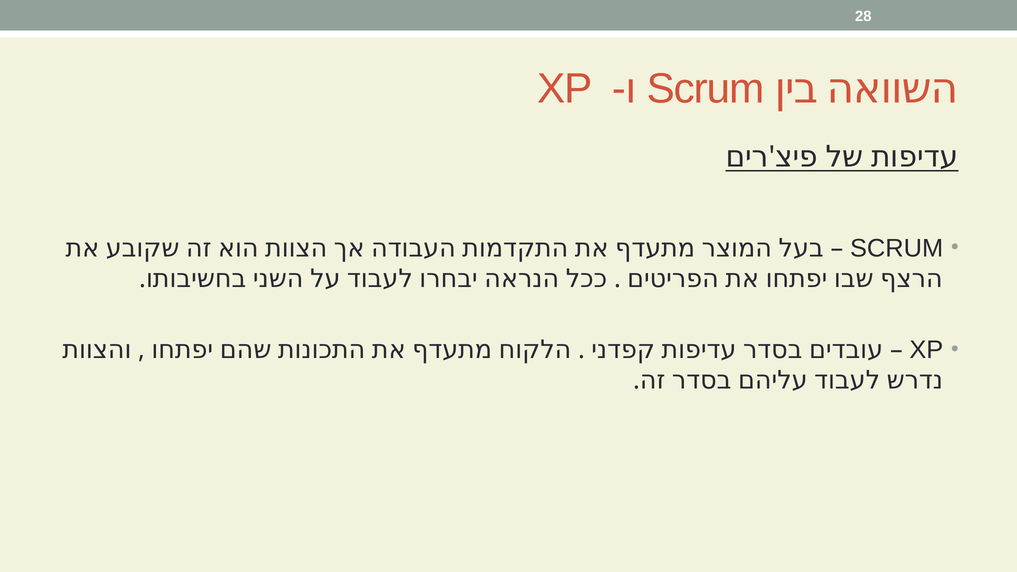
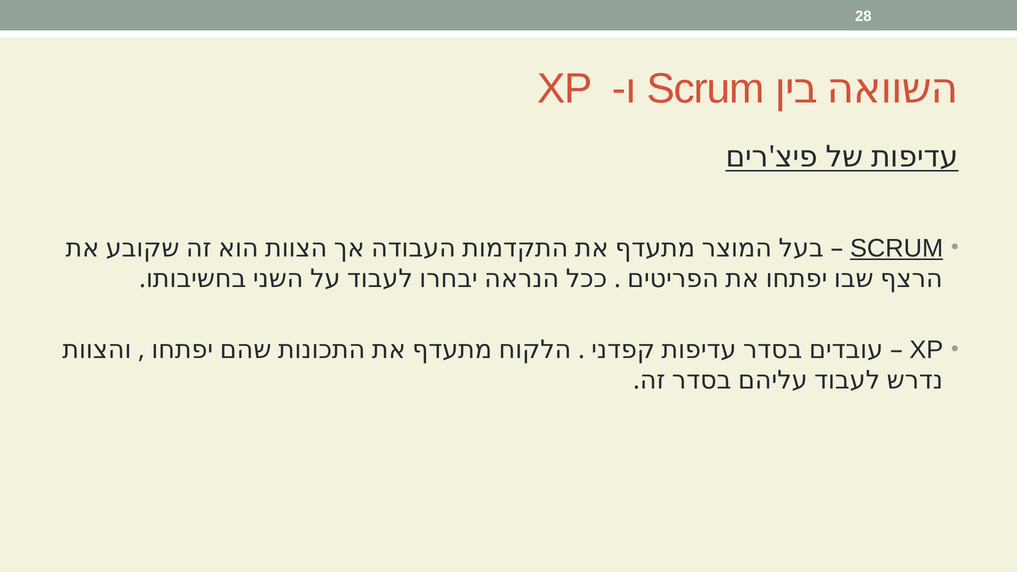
SCRUM at (897, 248) underline: none -> present
